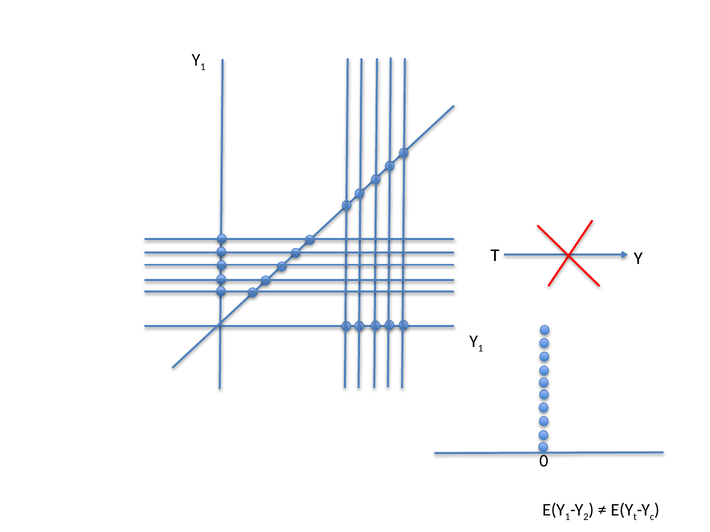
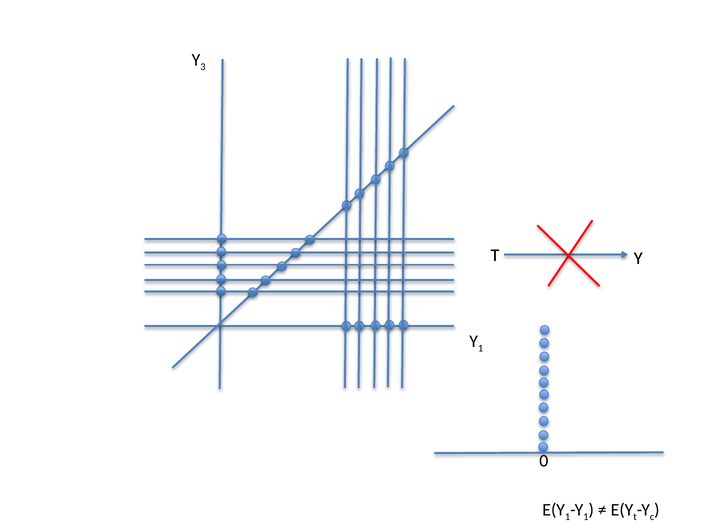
1 at (203, 67): 1 -> 3
2 at (586, 517): 2 -> 1
